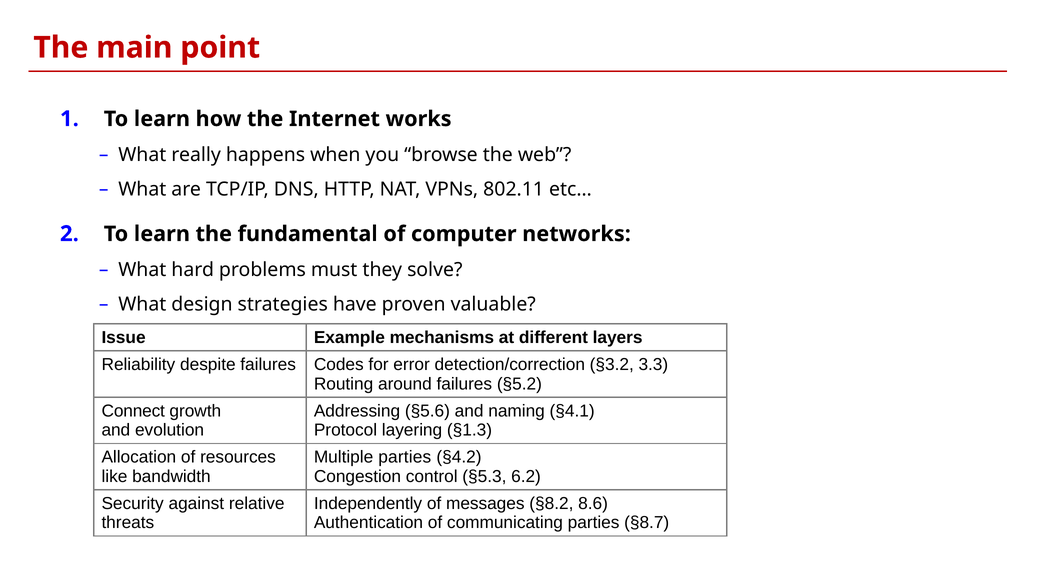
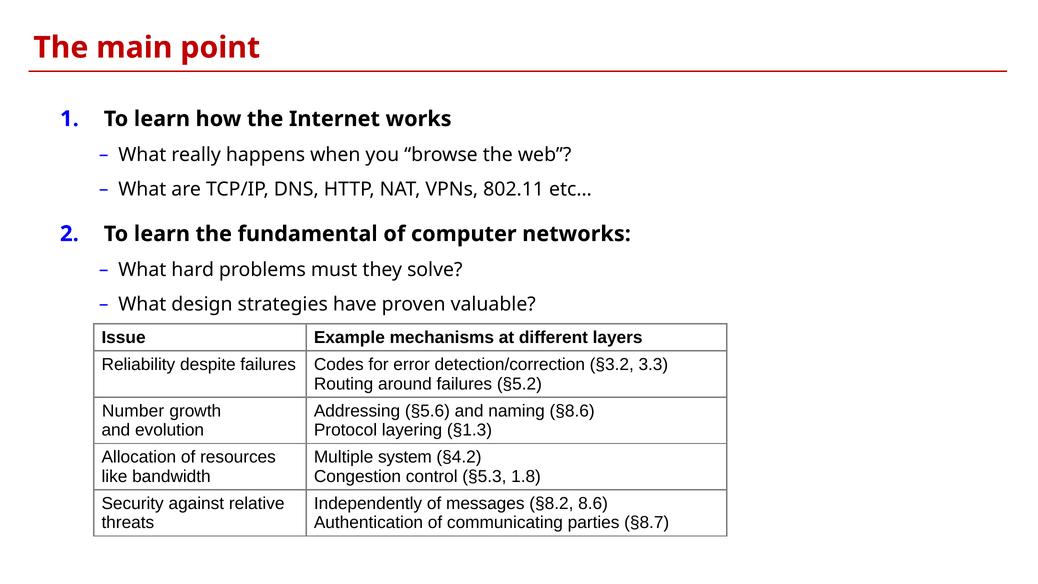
Connect: Connect -> Number
§4.1: §4.1 -> §8.6
Multiple parties: parties -> system
6.2: 6.2 -> 1.8
